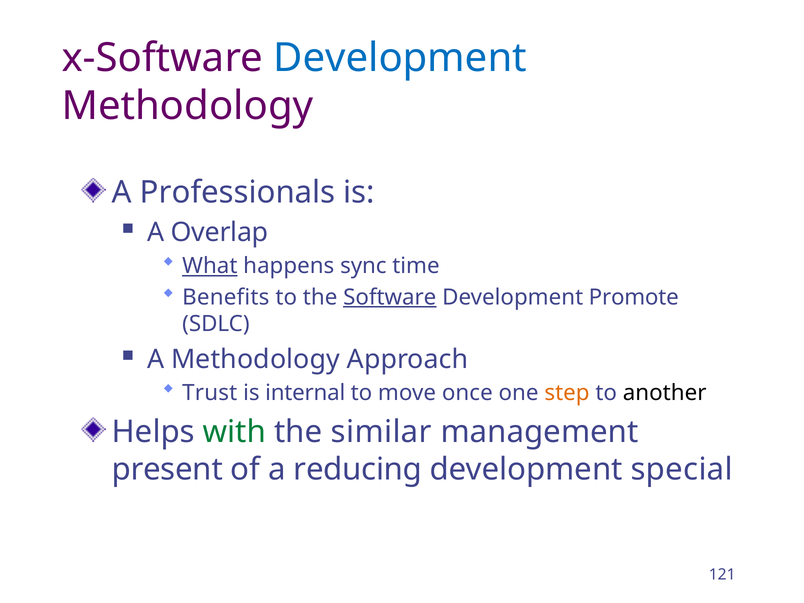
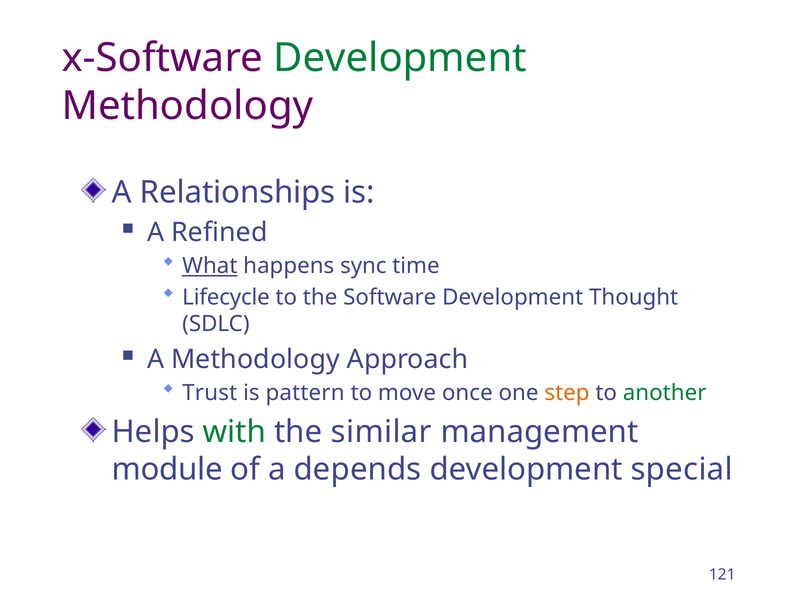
Development at (400, 58) colour: blue -> green
Professionals: Professionals -> Relationships
Overlap: Overlap -> Refined
Benefits: Benefits -> Lifecycle
Software underline: present -> none
Promote: Promote -> Thought
internal: internal -> pattern
another colour: black -> green
present: present -> module
reducing: reducing -> depends
